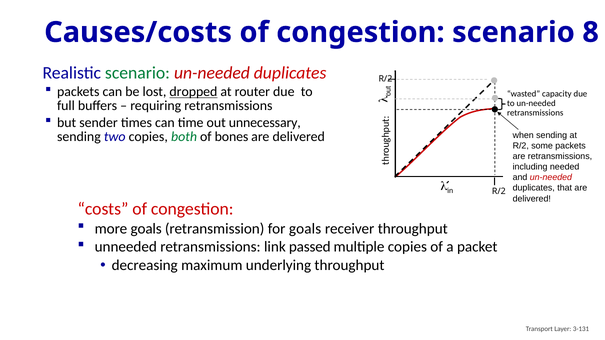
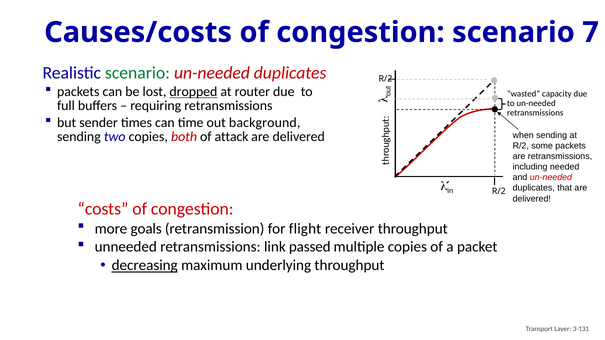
8: 8 -> 7
unnecessary: unnecessary -> background
both colour: green -> red
bones: bones -> attack
for goals: goals -> flight
decreasing underline: none -> present
